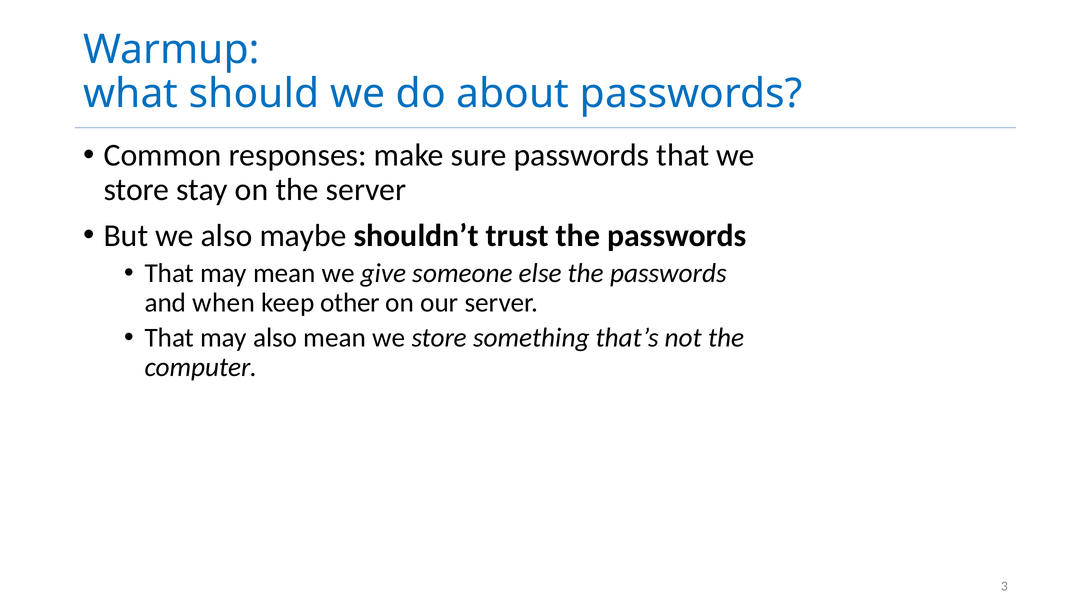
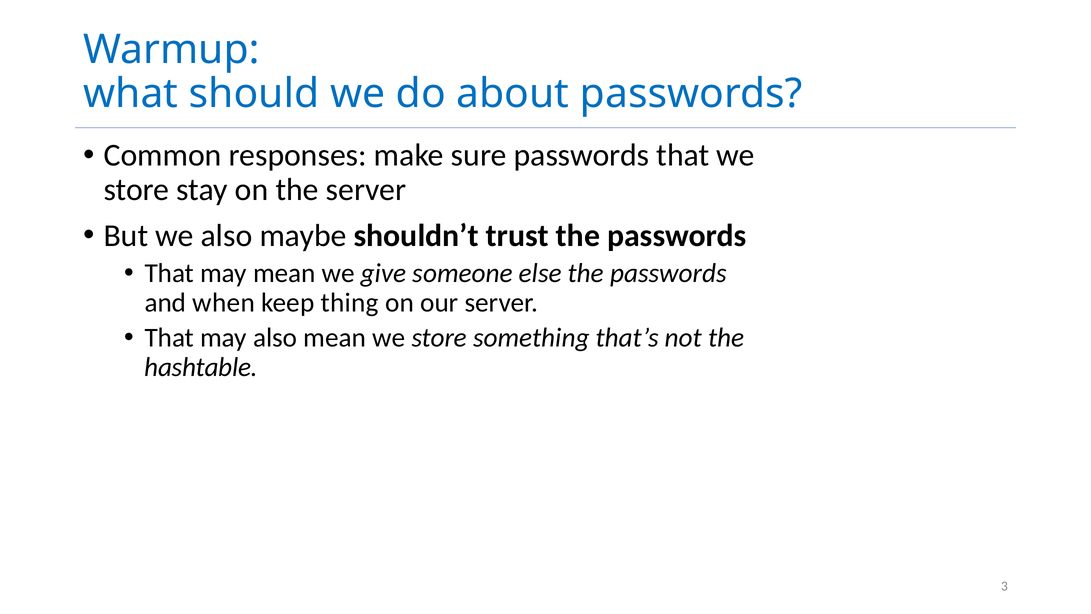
other: other -> thing
computer: computer -> hashtable
